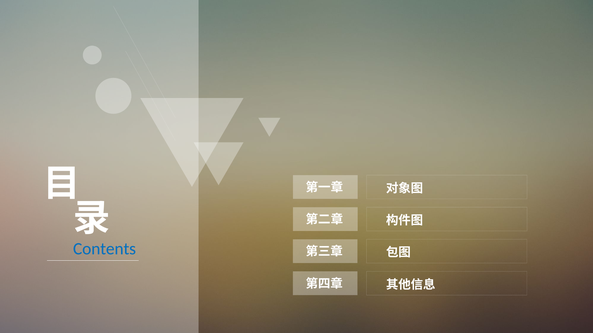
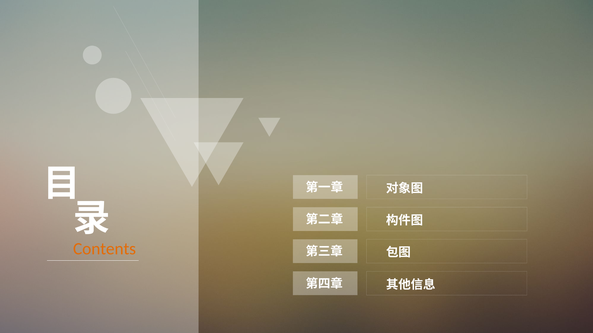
Contents colour: blue -> orange
